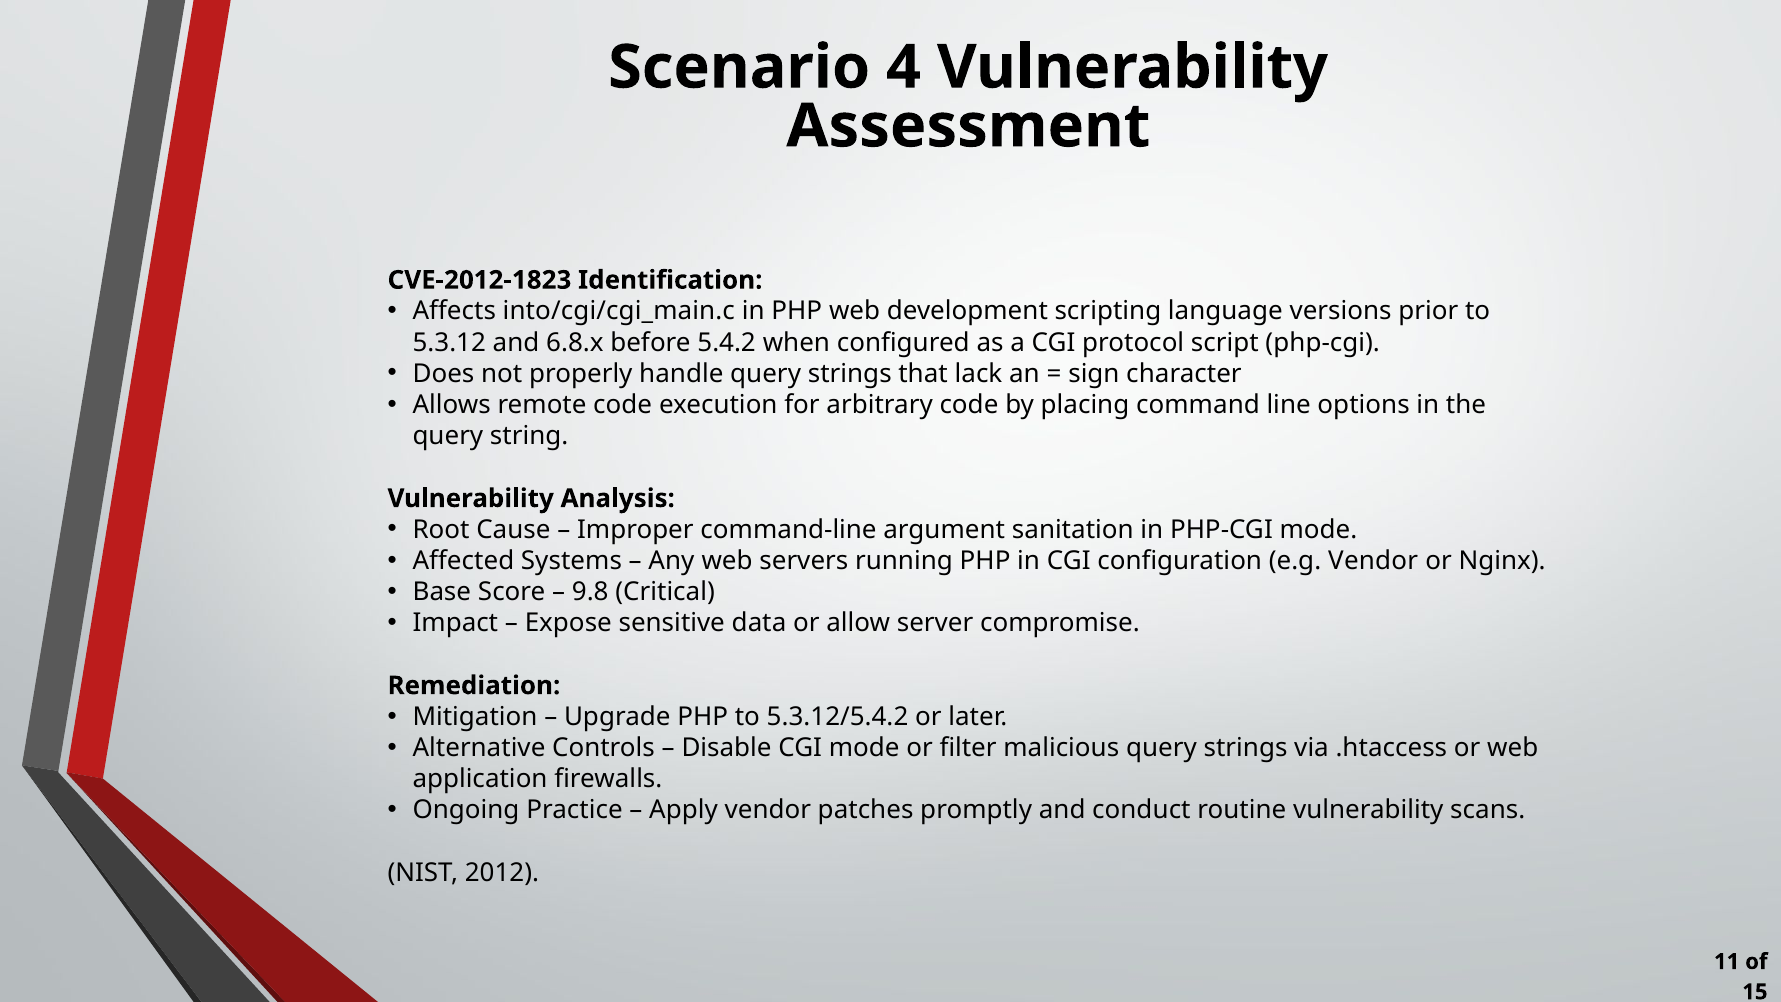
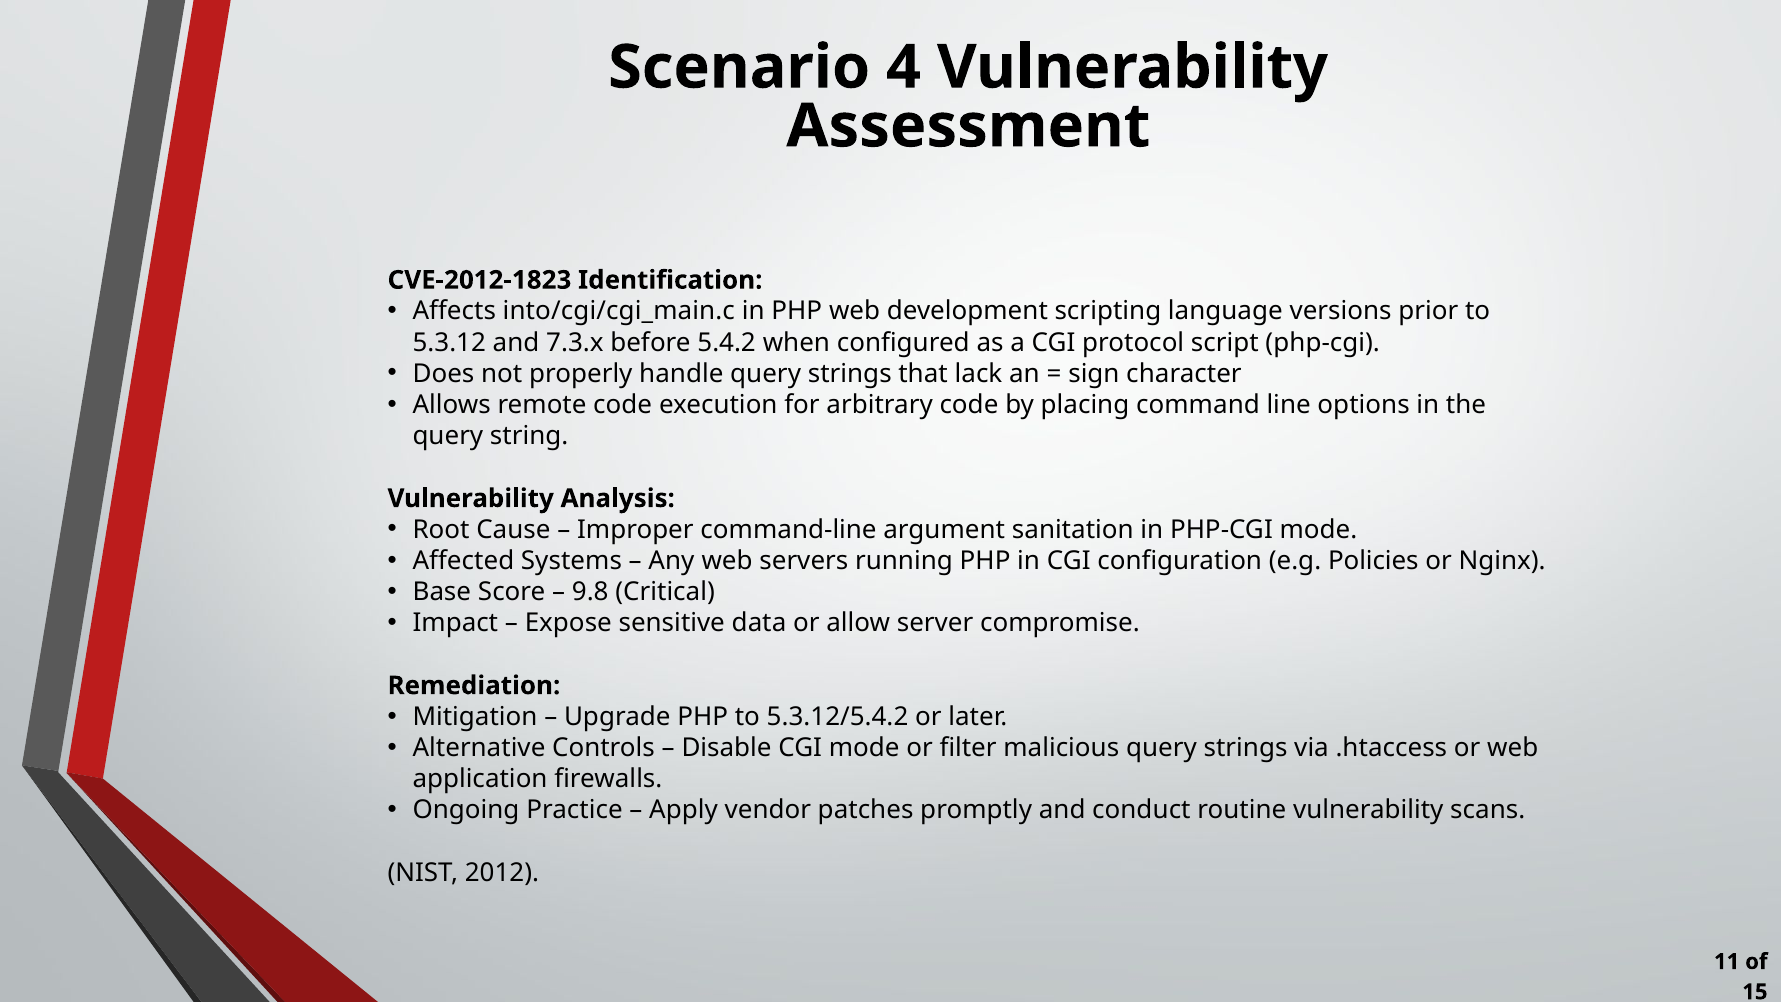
6.8.x: 6.8.x -> 7.3.x
e.g Vendor: Vendor -> Policies
